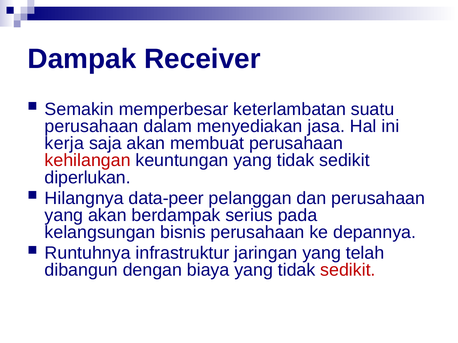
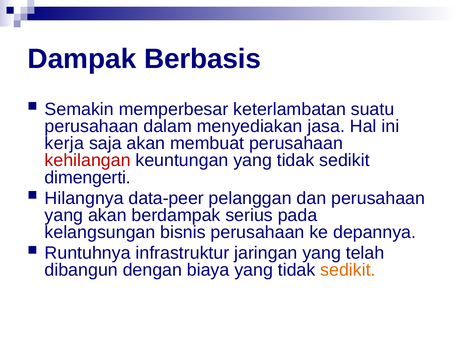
Receiver: Receiver -> Berbasis
diperlukan: diperlukan -> dimengerti
sedikit at (348, 270) colour: red -> orange
